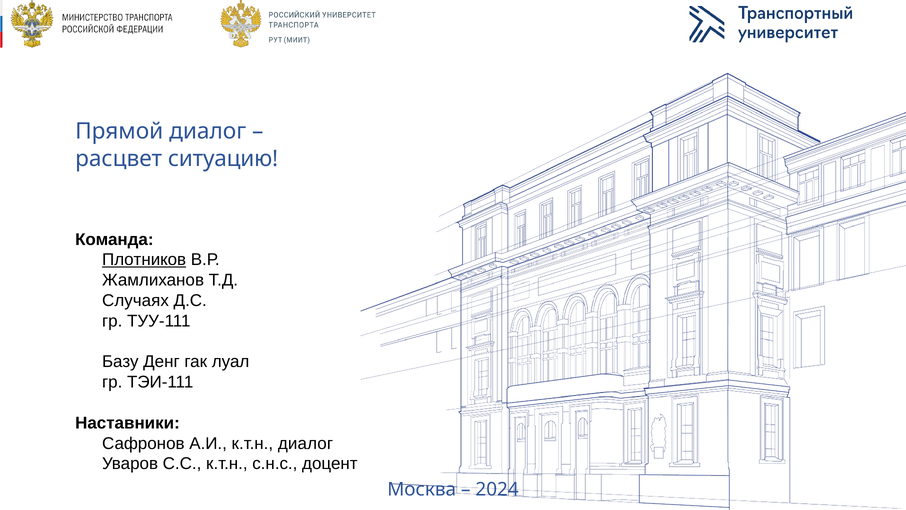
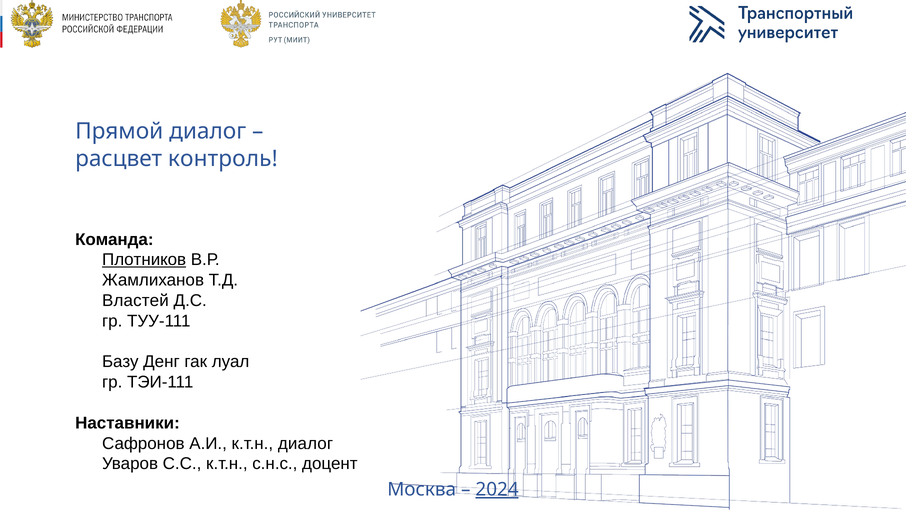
ситуацию: ситуацию -> контроль
Случаях: Случаях -> Властей
2024 underline: none -> present
